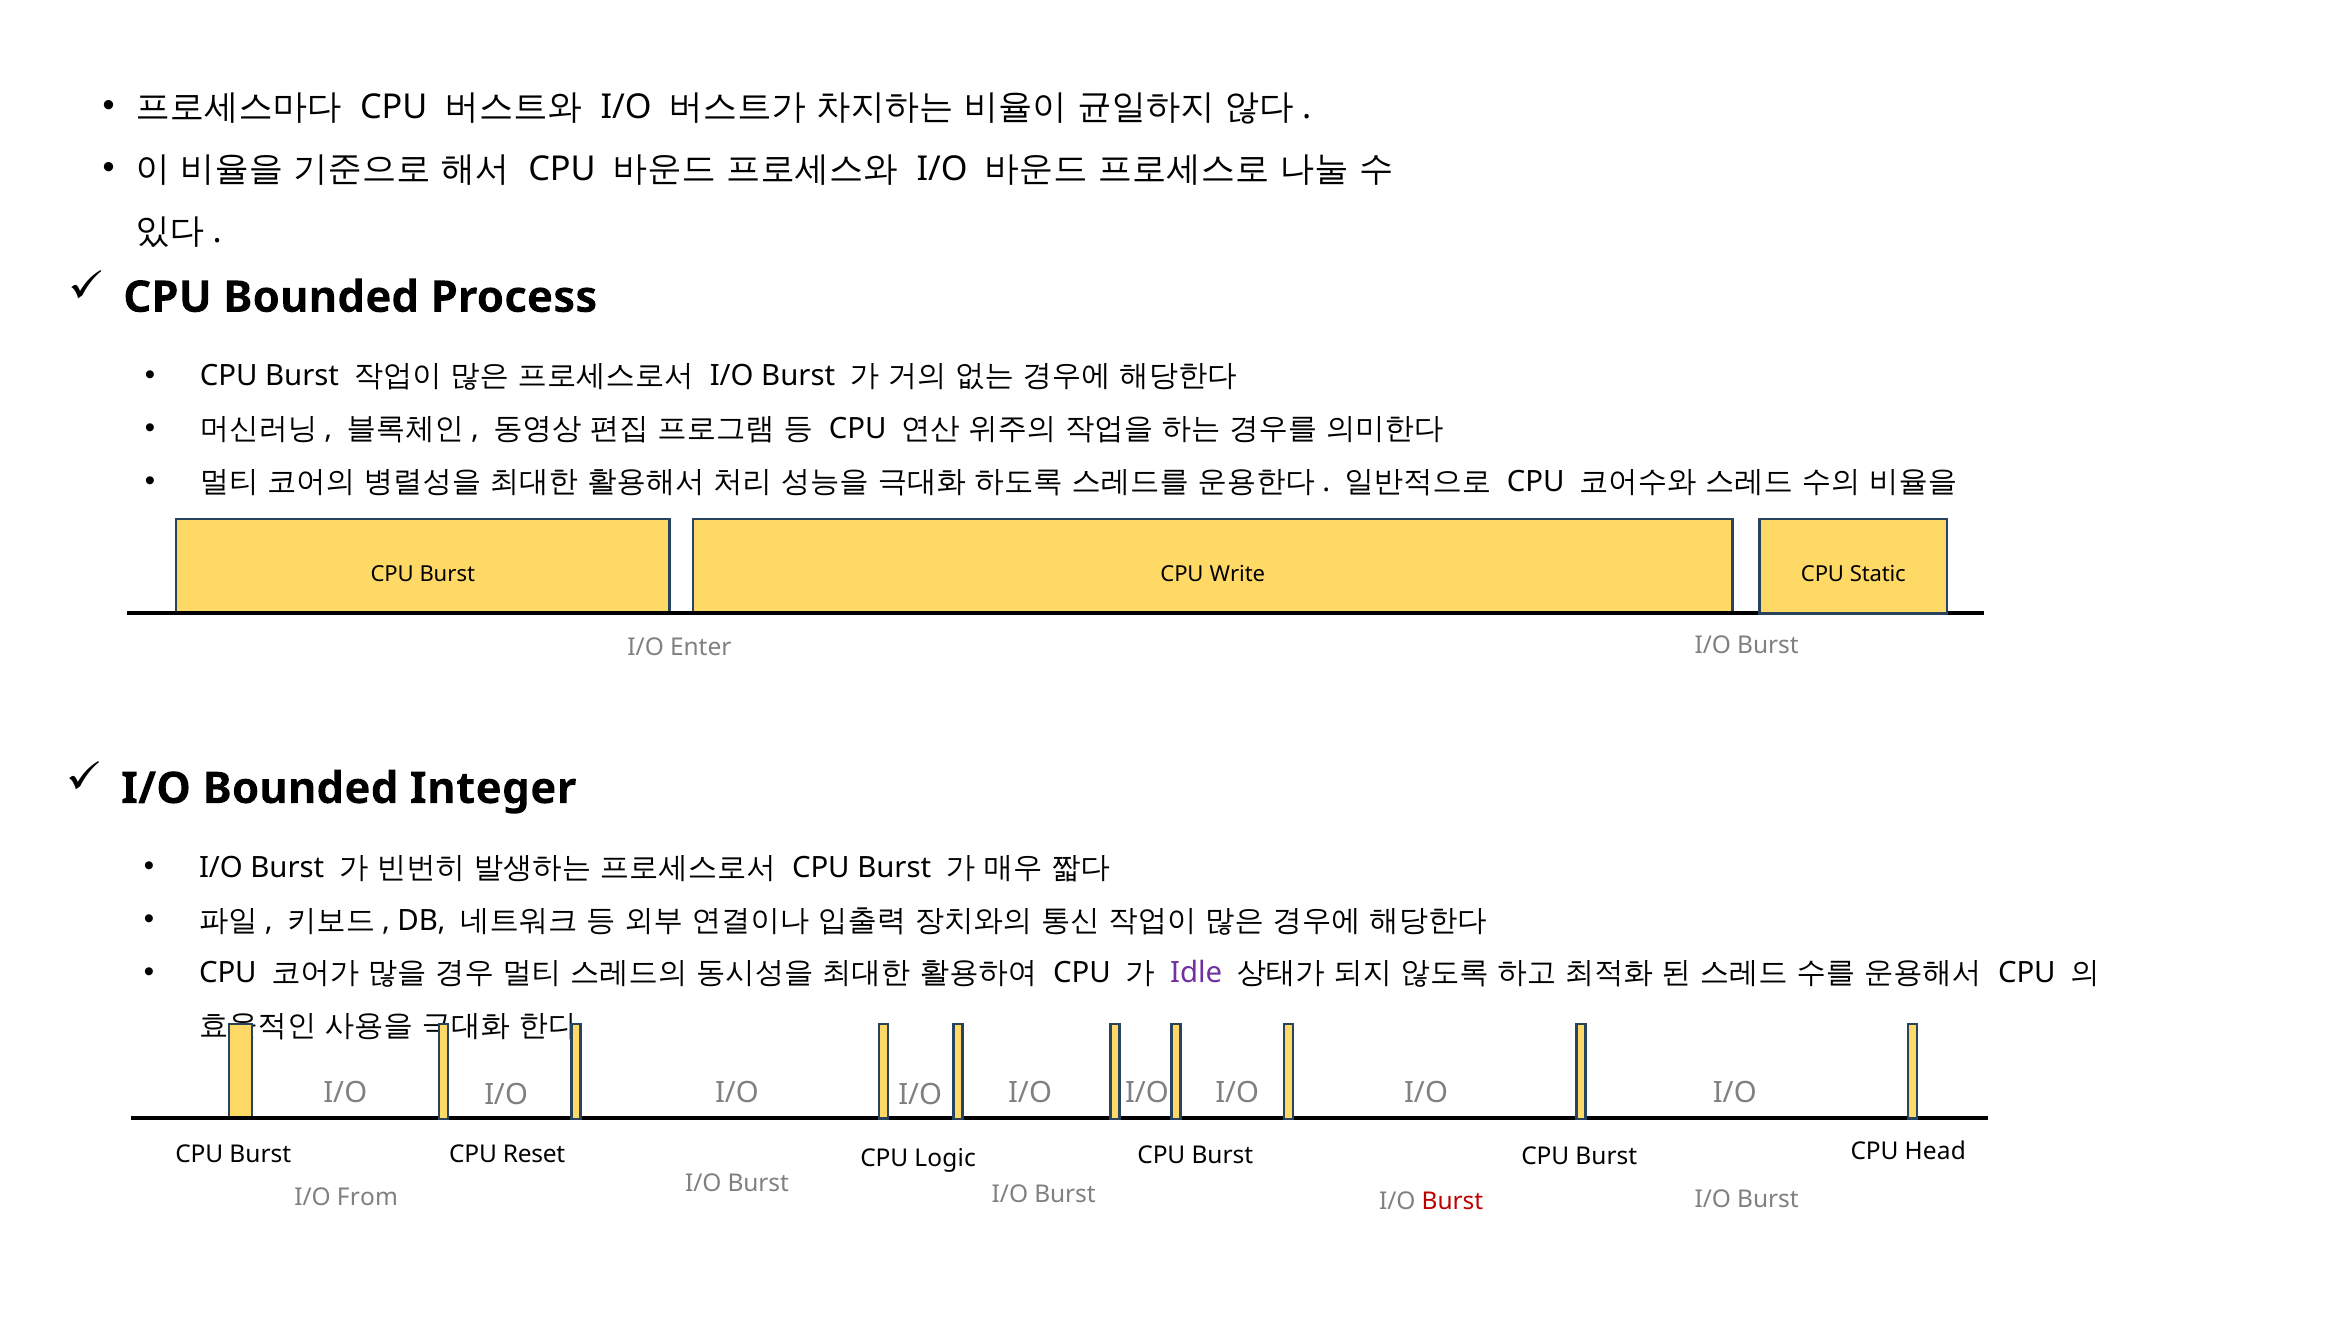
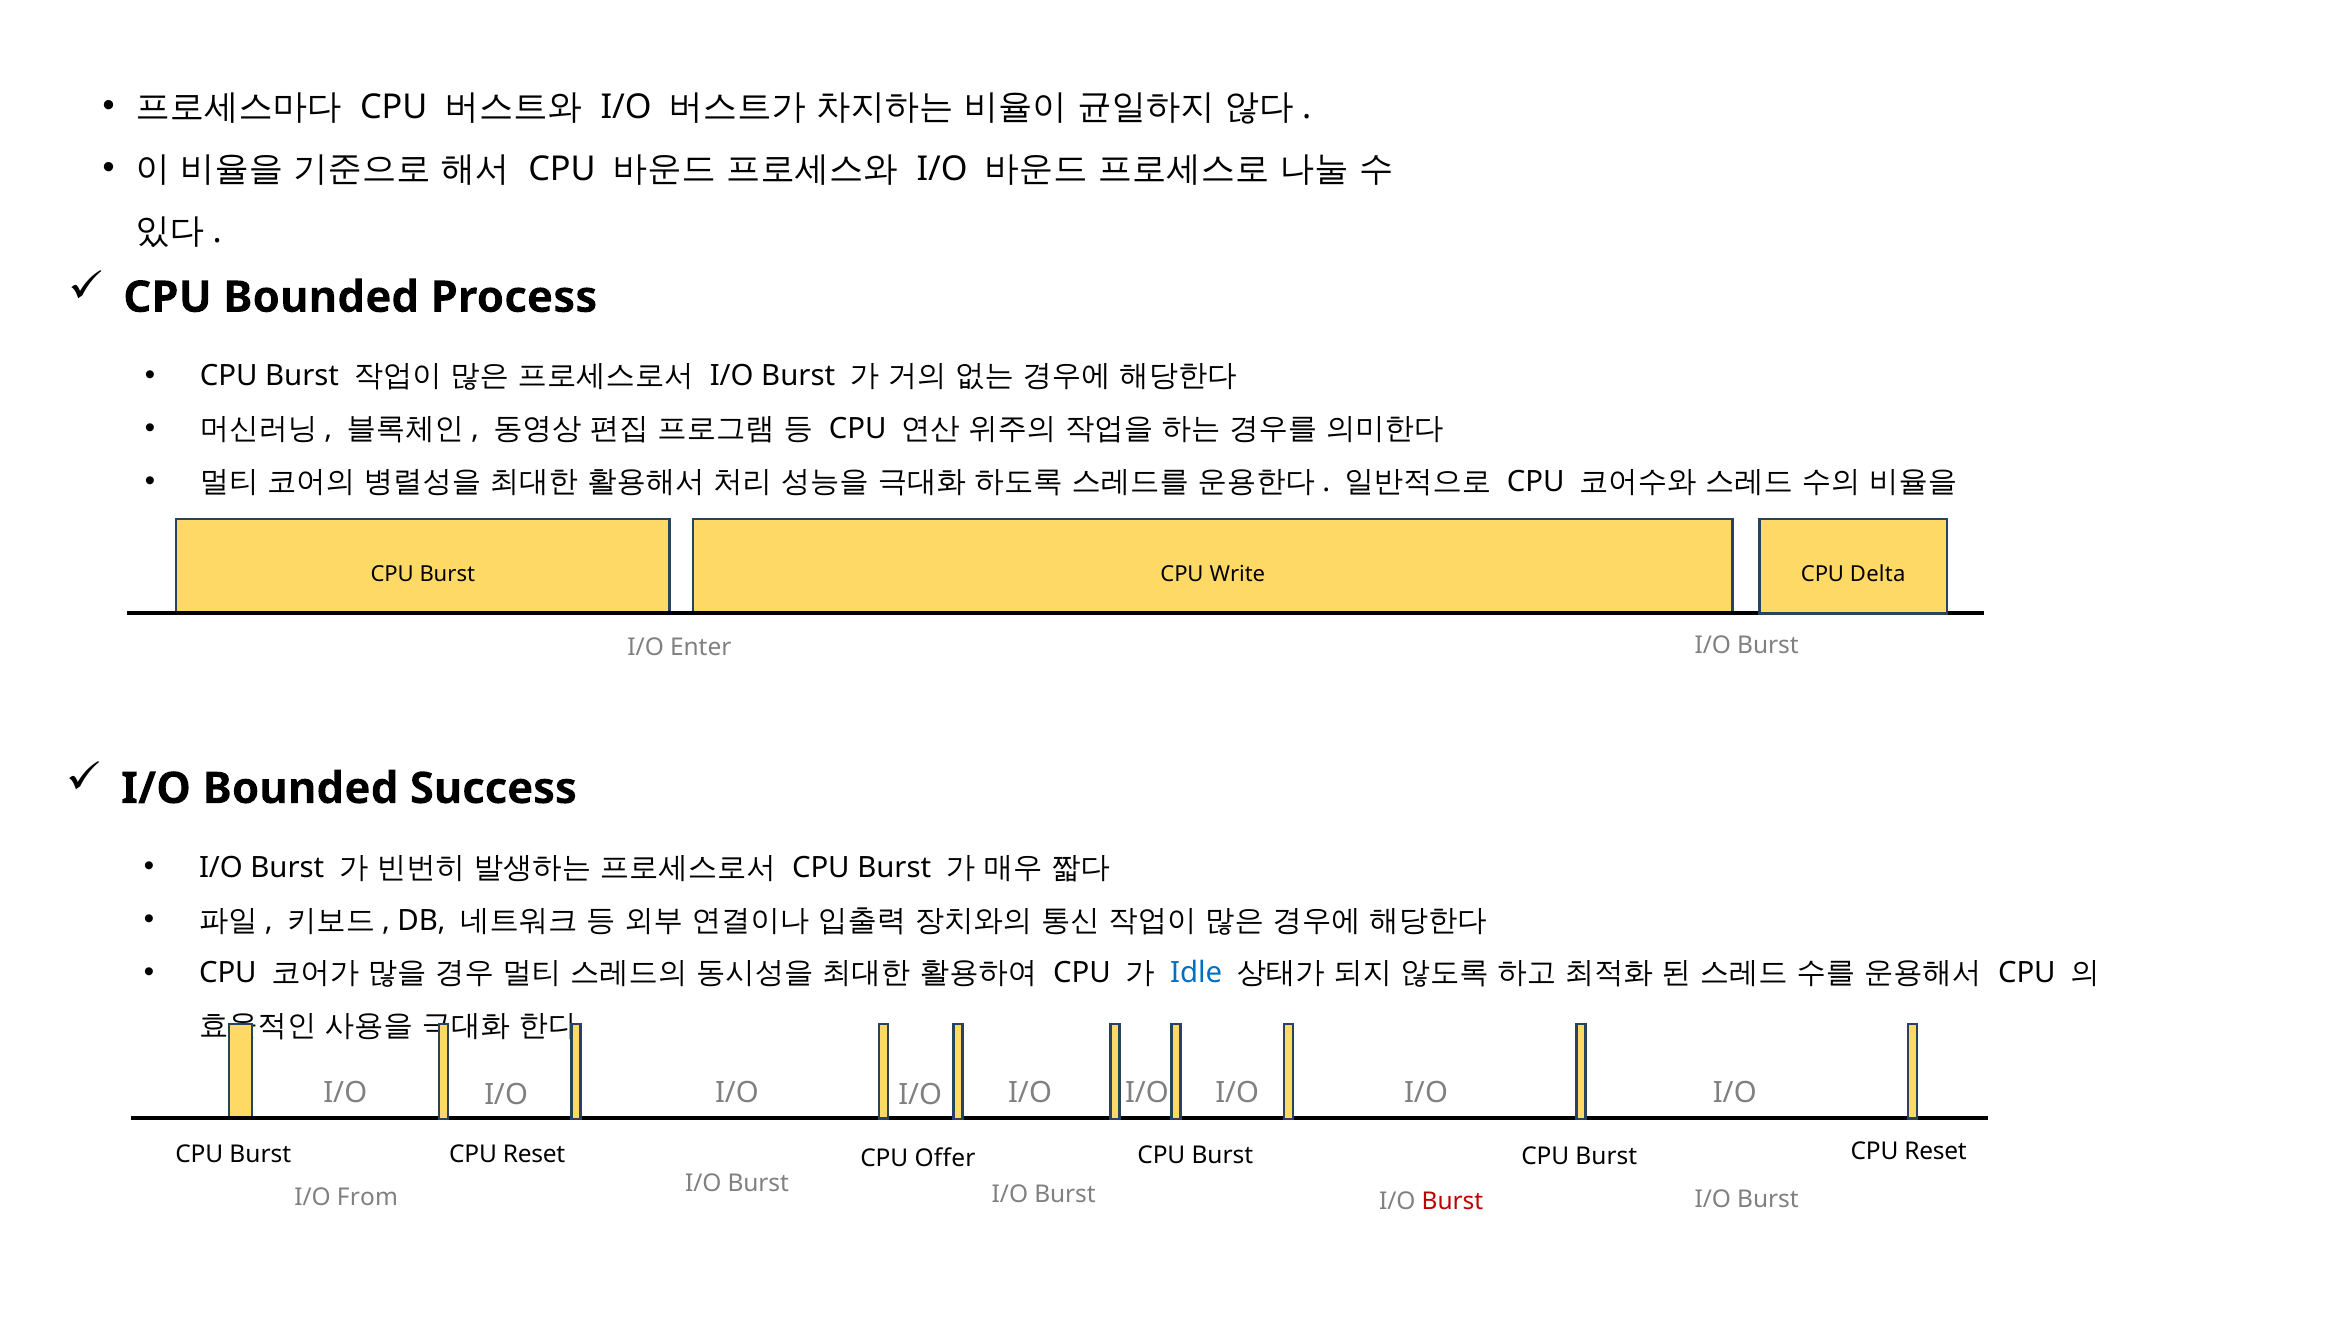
Static: Static -> Delta
Integer: Integer -> Success
Idle colour: purple -> blue
Logic: Logic -> Offer
Head at (1935, 1152): Head -> Reset
